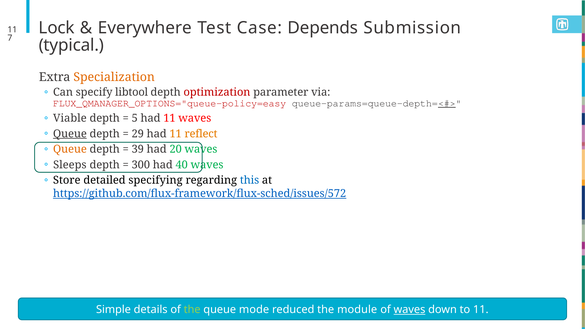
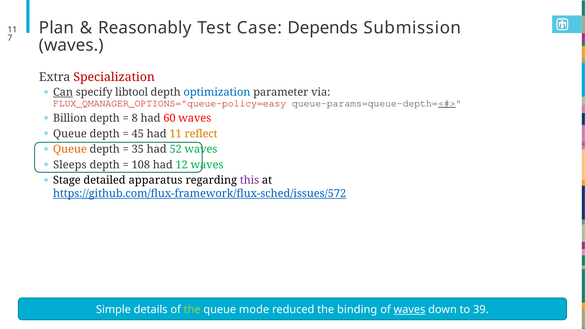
Lock: Lock -> Plan
Everywhere: Everywhere -> Reasonably
typical at (71, 45): typical -> waves
Specialization colour: orange -> red
Can underline: none -> present
optimization colour: red -> blue
Viable: Viable -> Billion
5: 5 -> 8
11 at (169, 118): 11 -> 60
Queue at (70, 134) underline: present -> none
29: 29 -> 45
39: 39 -> 35
20: 20 -> 52
300: 300 -> 108
40: 40 -> 12
Store: Store -> Stage
specifying: specifying -> apparatus
this colour: blue -> purple
module: module -> binding
to 11: 11 -> 39
